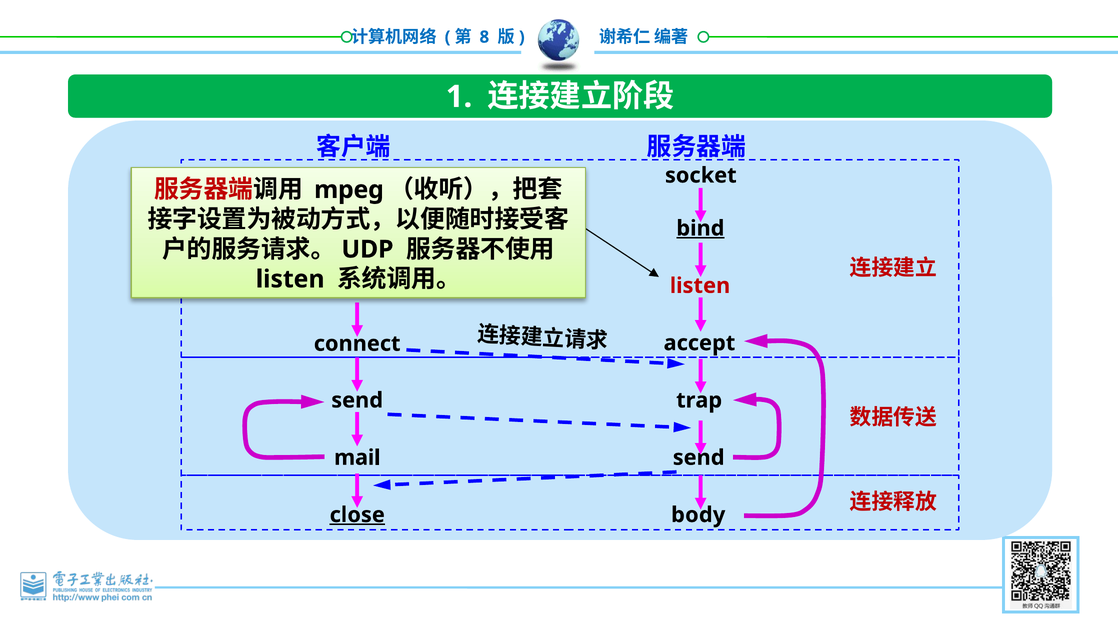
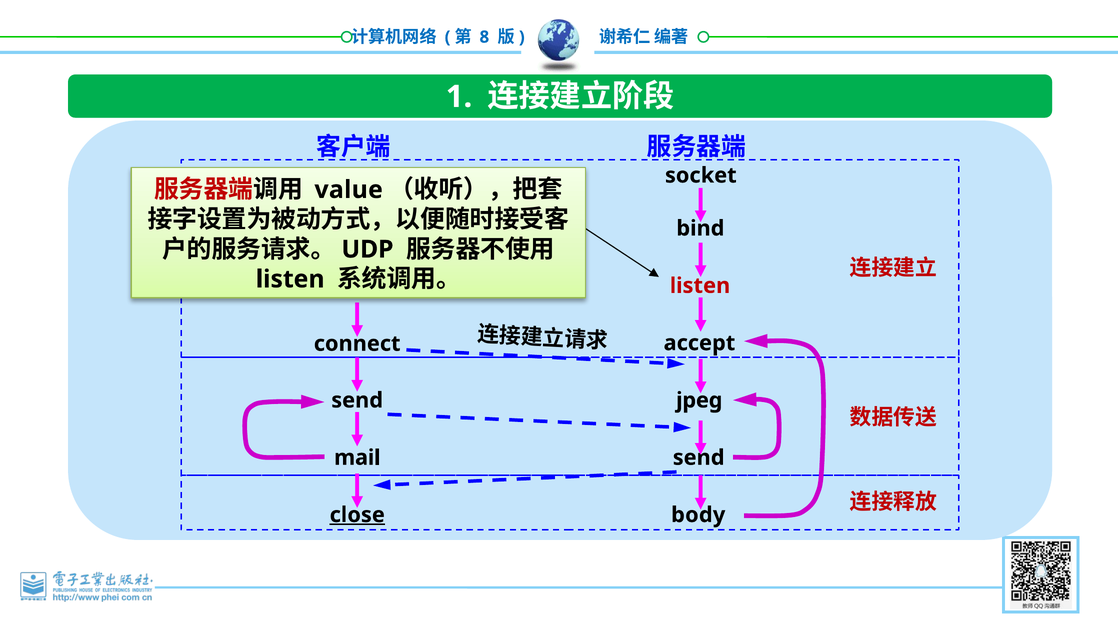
mpeg: mpeg -> value
bind underline: present -> none
trap: trap -> jpeg
